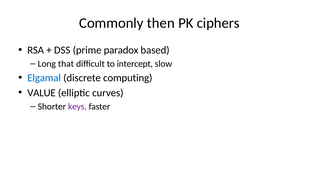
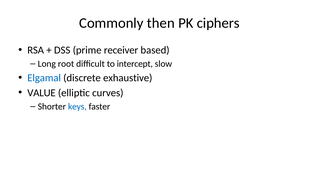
paradox: paradox -> receiver
that: that -> root
computing: computing -> exhaustive
keys colour: purple -> blue
